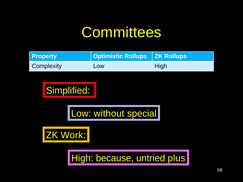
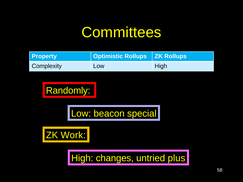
Simplified: Simplified -> Randomly
without: without -> beacon
because: because -> changes
